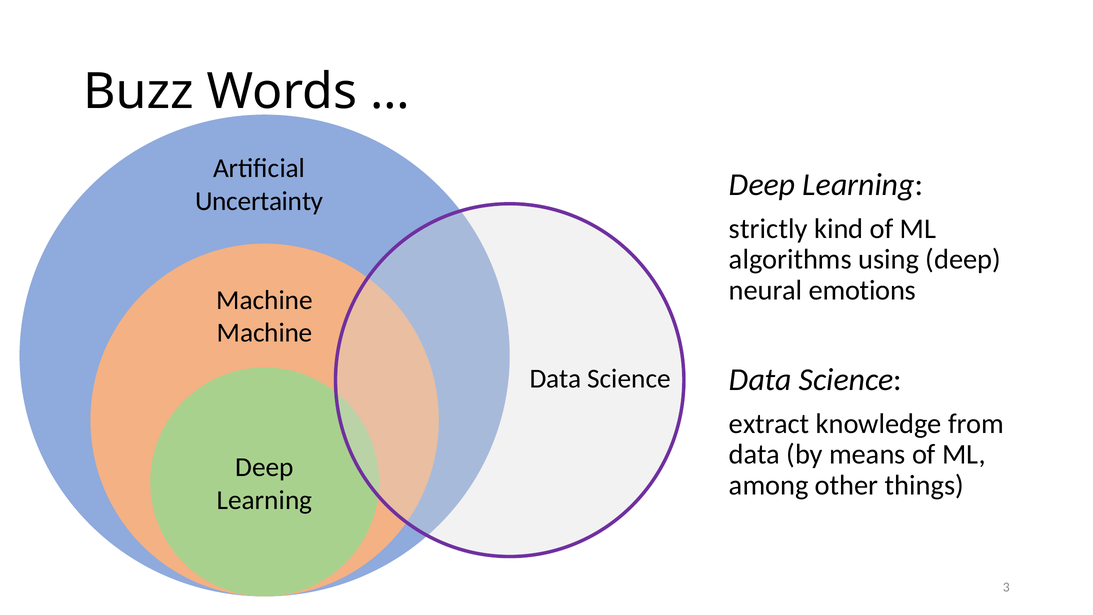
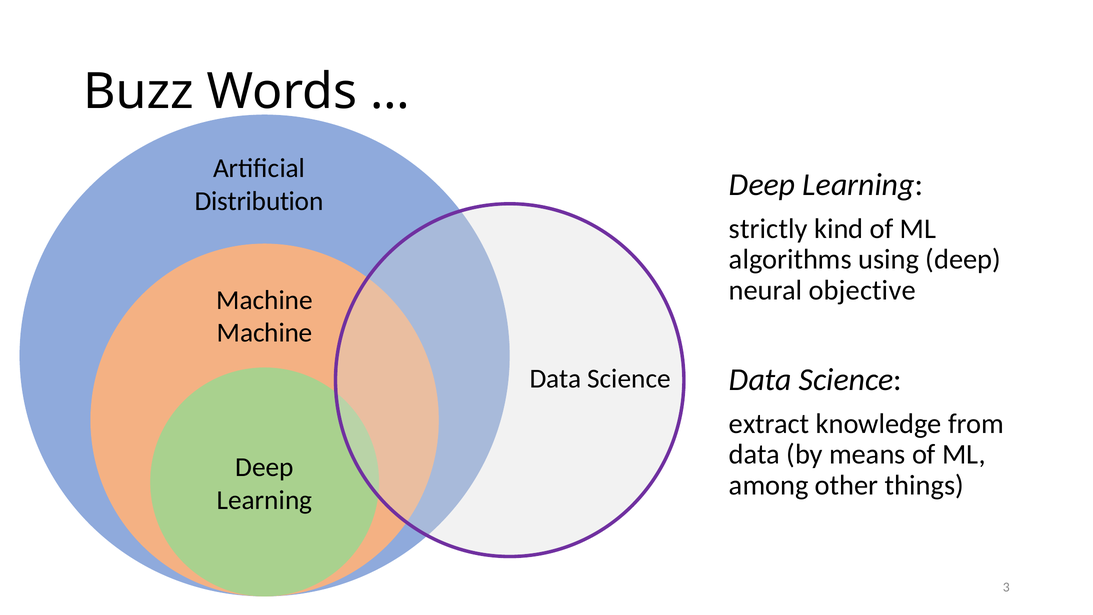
Uncertainty: Uncertainty -> Distribution
emotions: emotions -> objective
